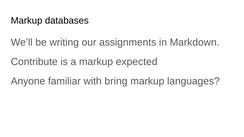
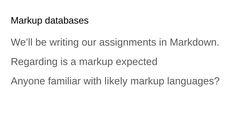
Contribute: Contribute -> Regarding
bring: bring -> likely
